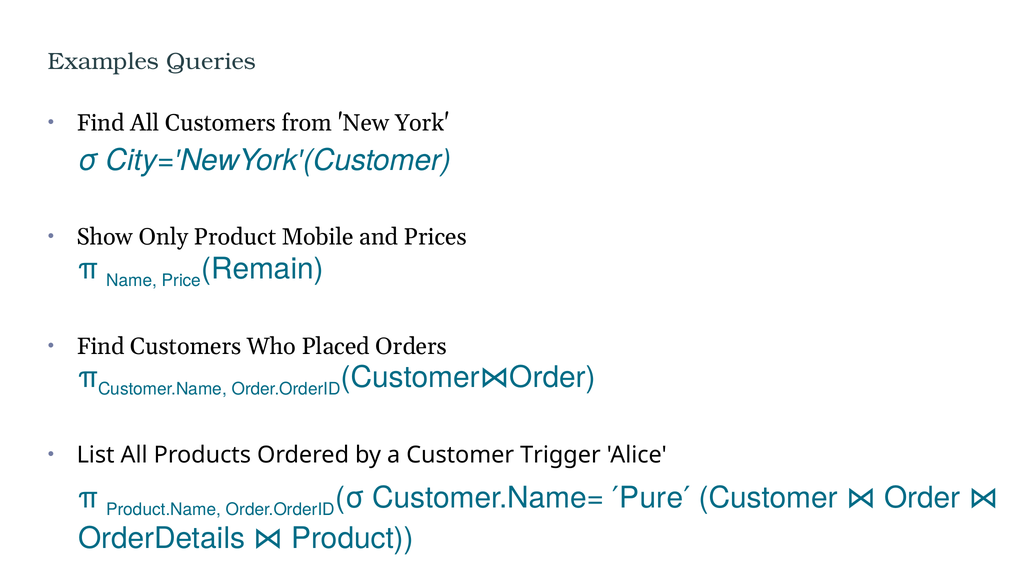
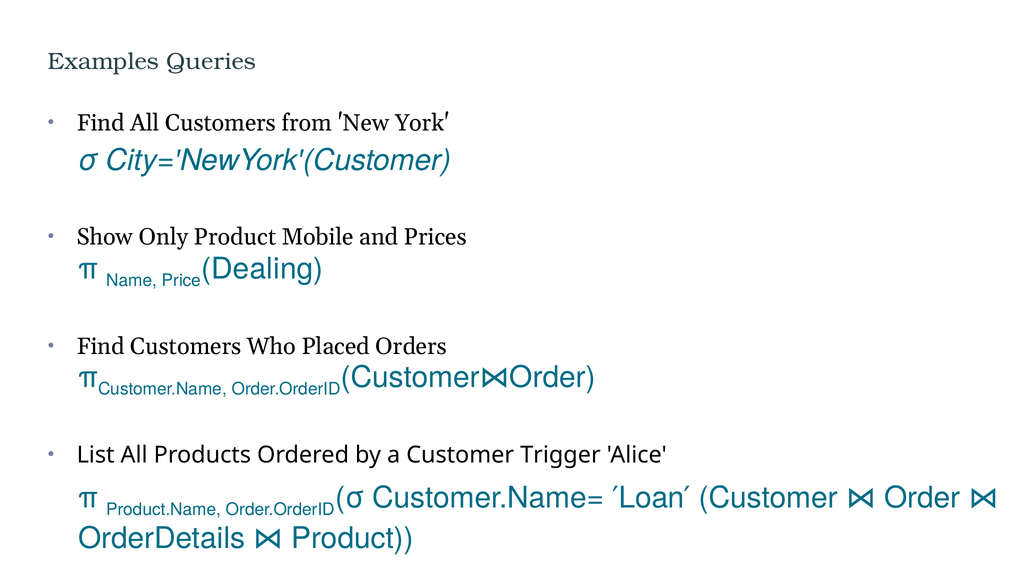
Remain: Remain -> Dealing
Pure: Pure -> Loan
